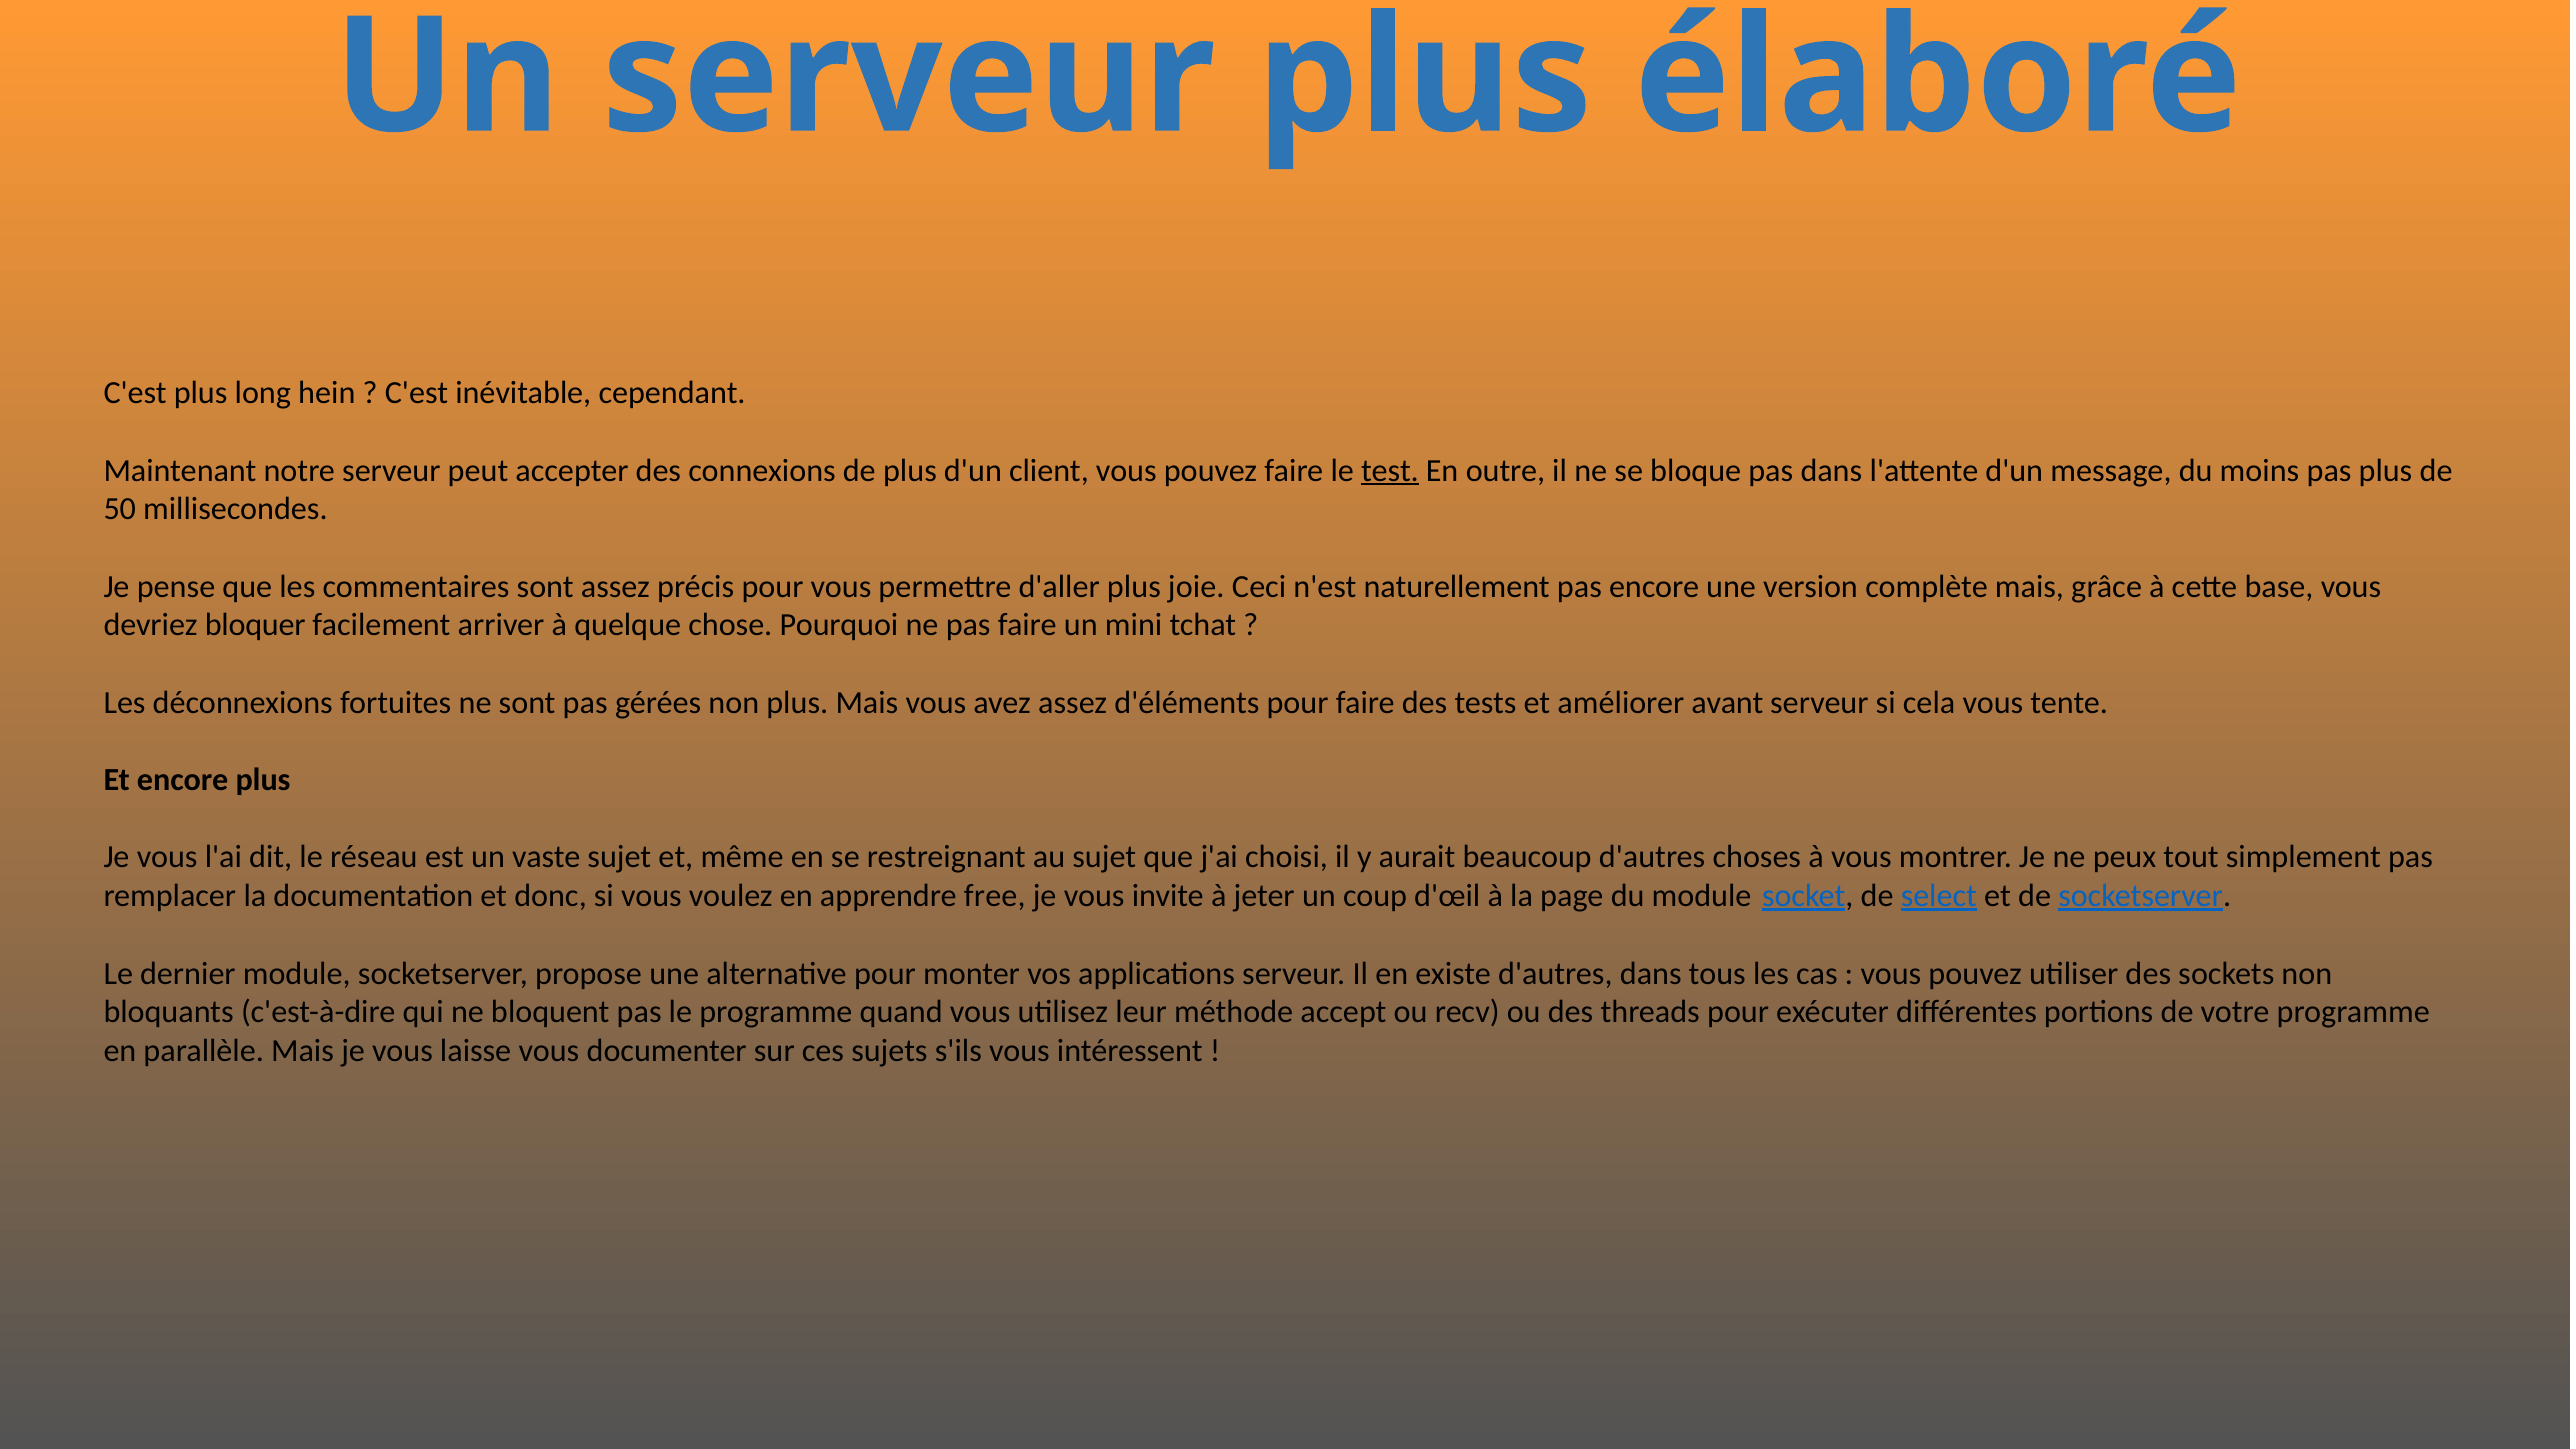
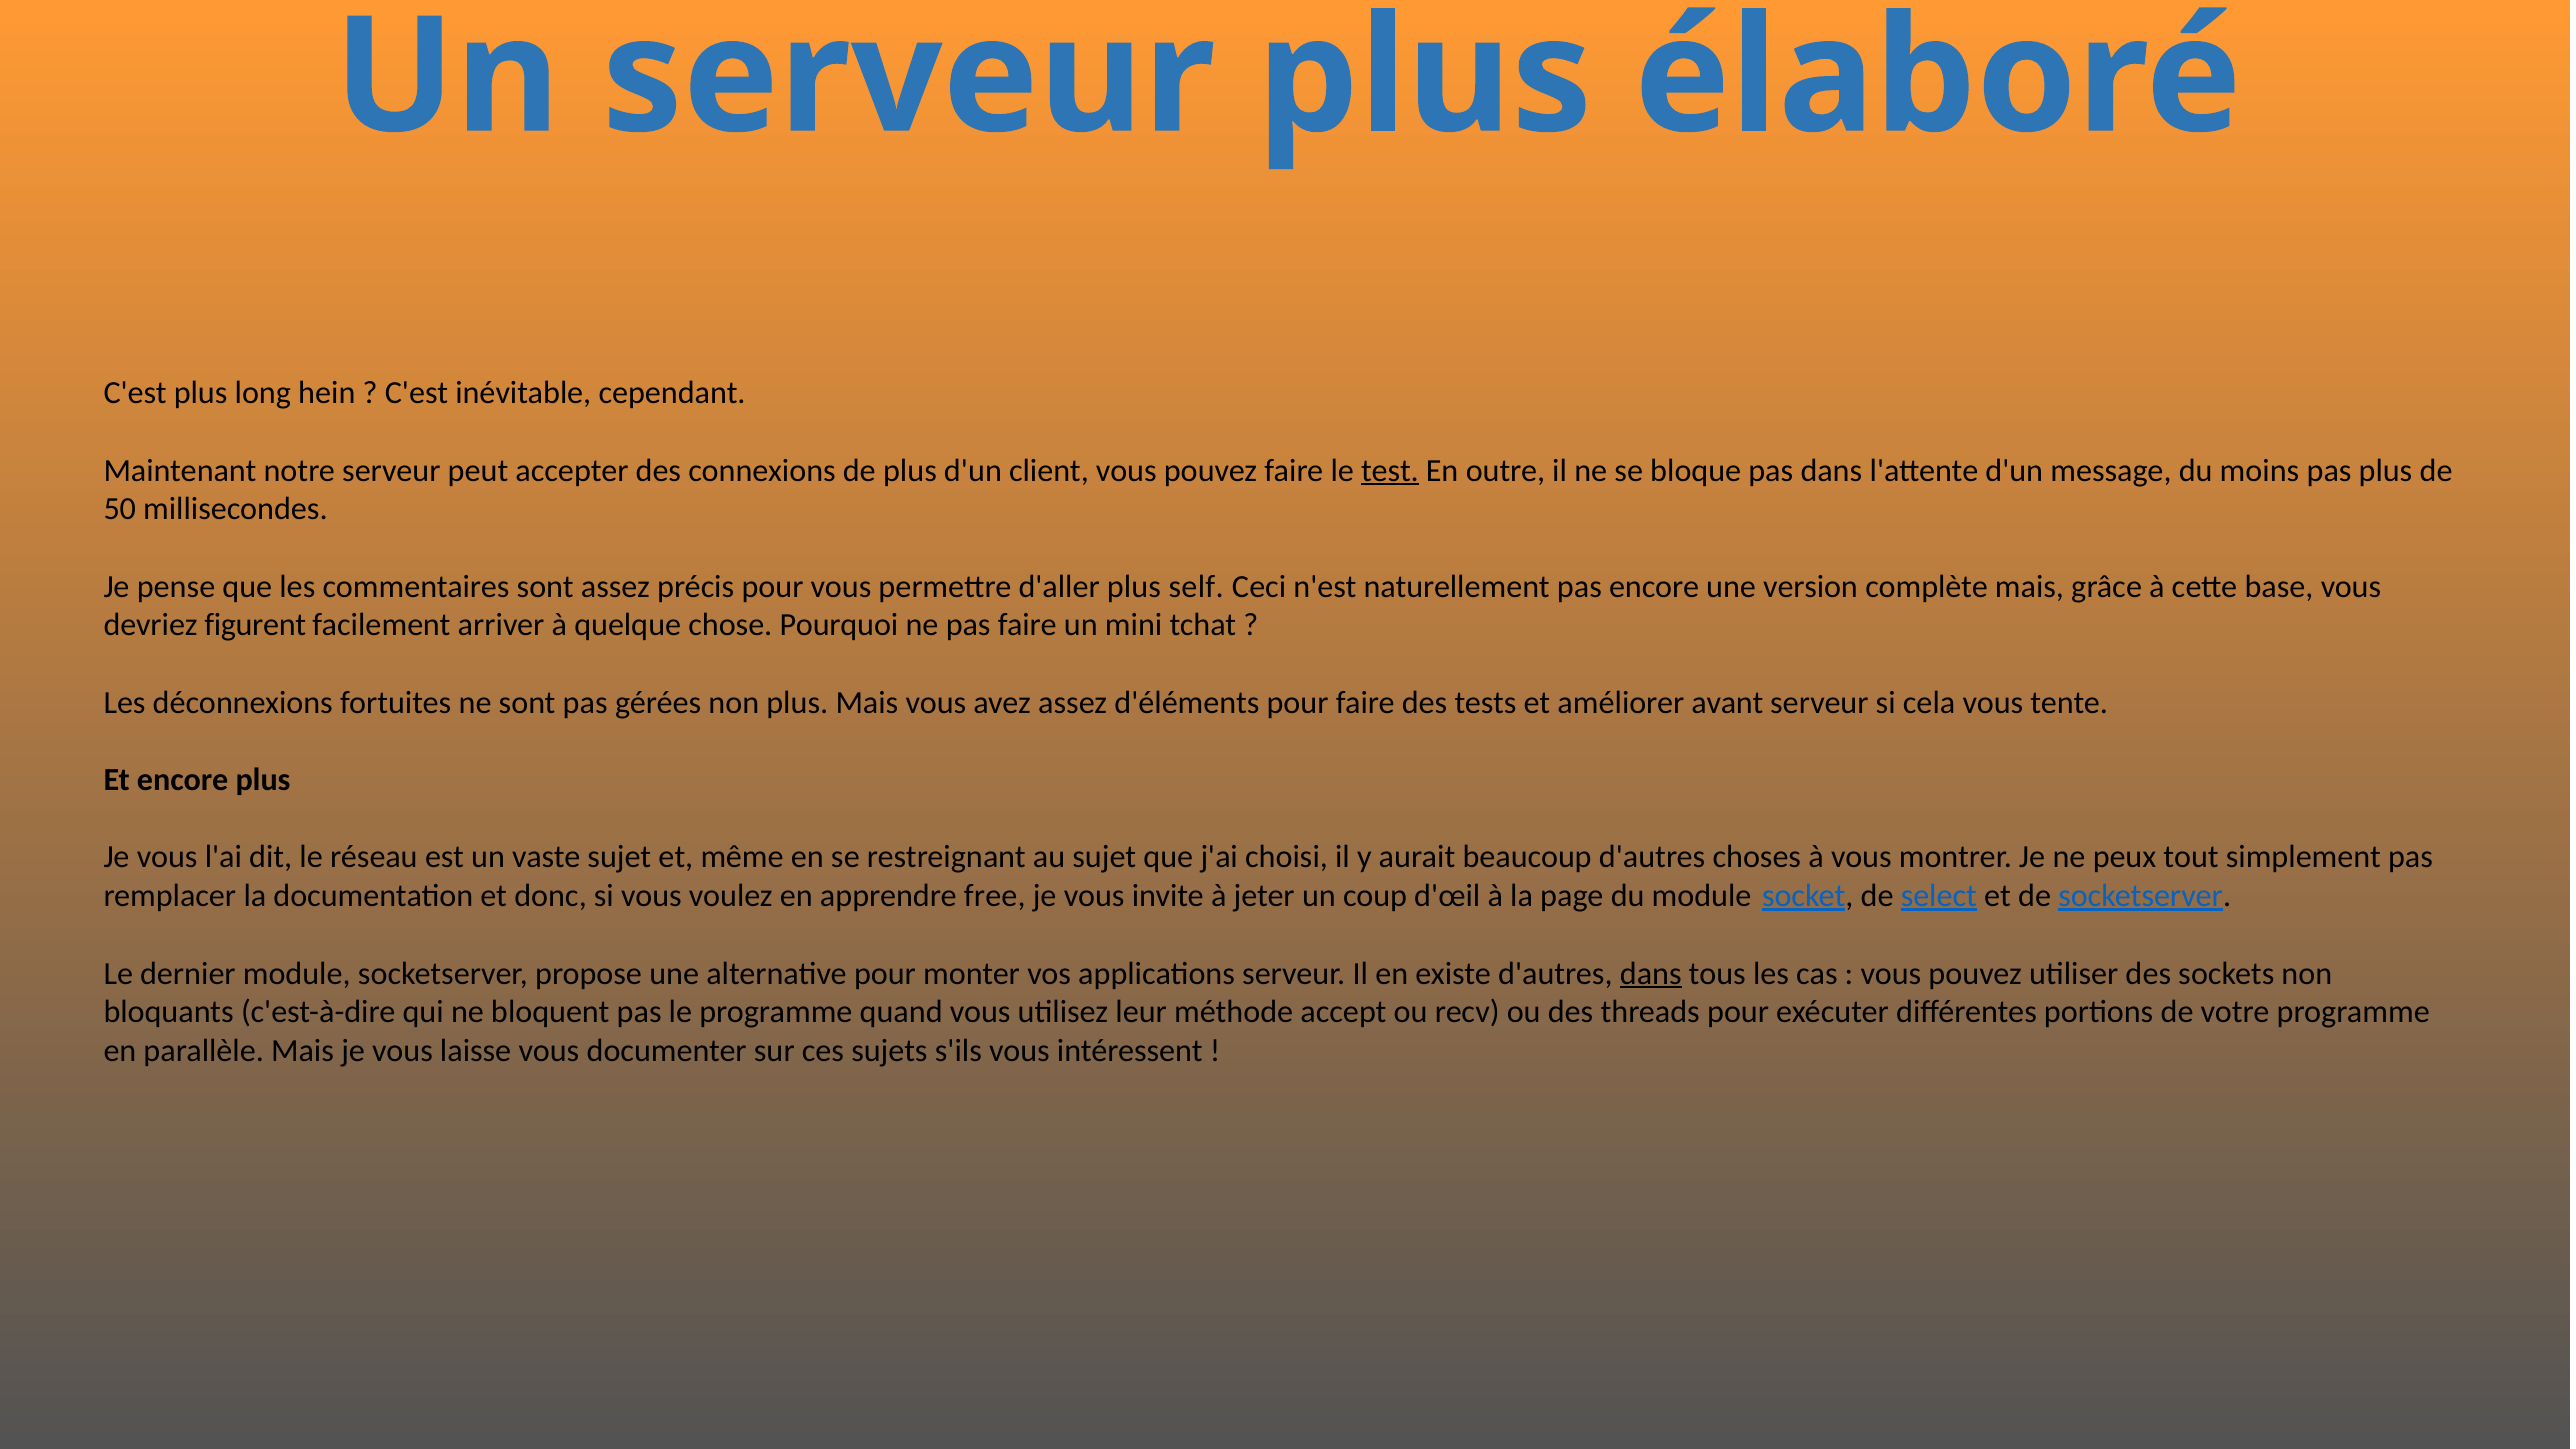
joie: joie -> self
bloquer: bloquer -> figurent
dans at (1651, 973) underline: none -> present
